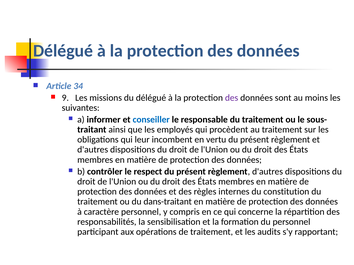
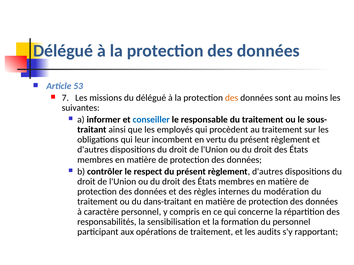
34: 34 -> 53
9: 9 -> 7
des at (232, 98) colour: purple -> orange
constitution: constitution -> modération
